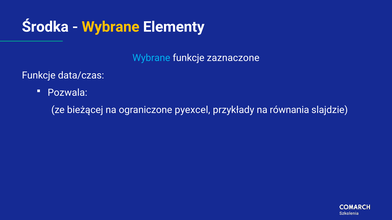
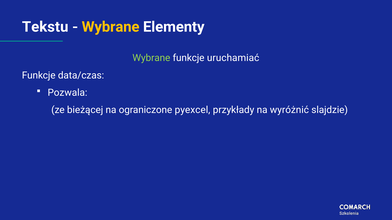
Środka: Środka -> Tekstu
Wybrane at (151, 58) colour: light blue -> light green
zaznaczone: zaznaczone -> uruchamiać
równania: równania -> wyróżnić
